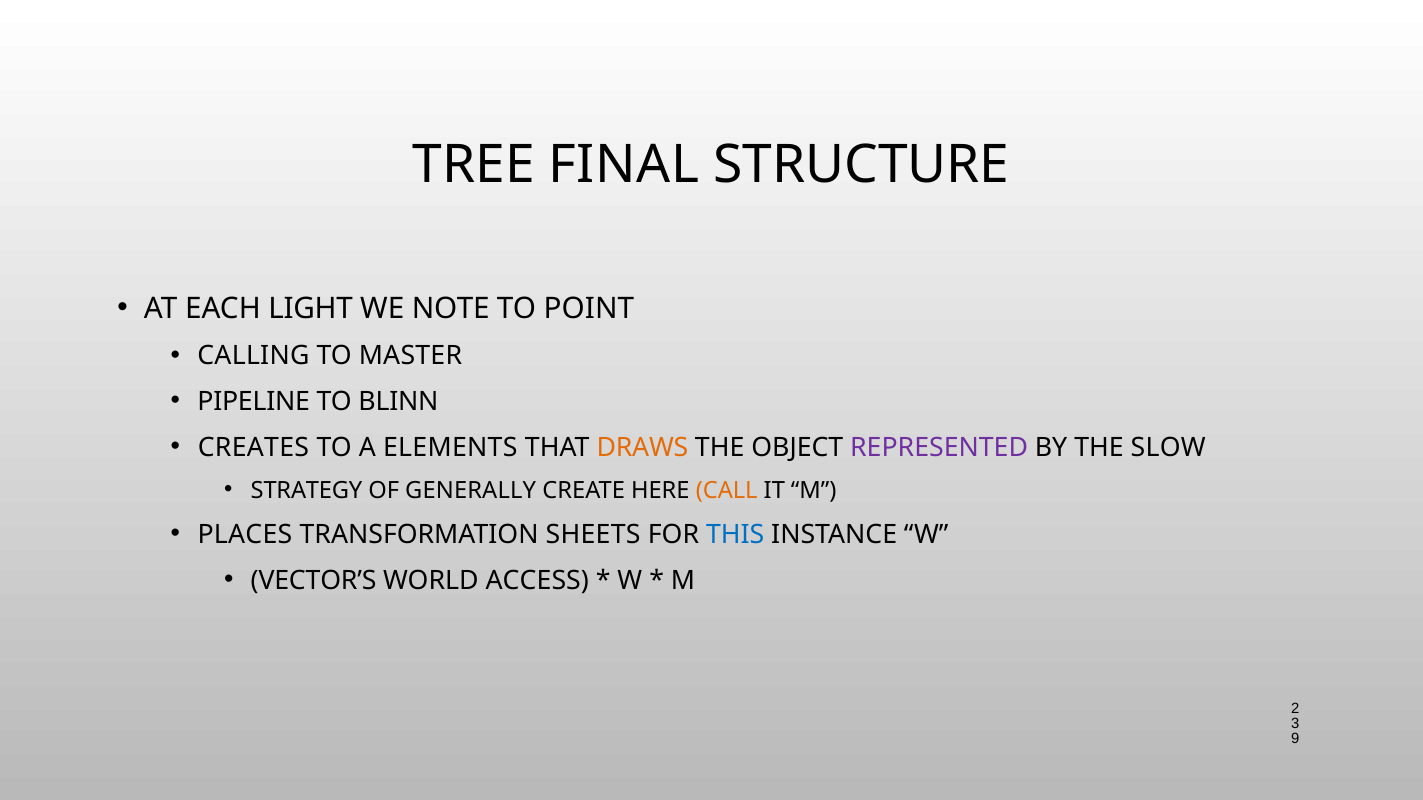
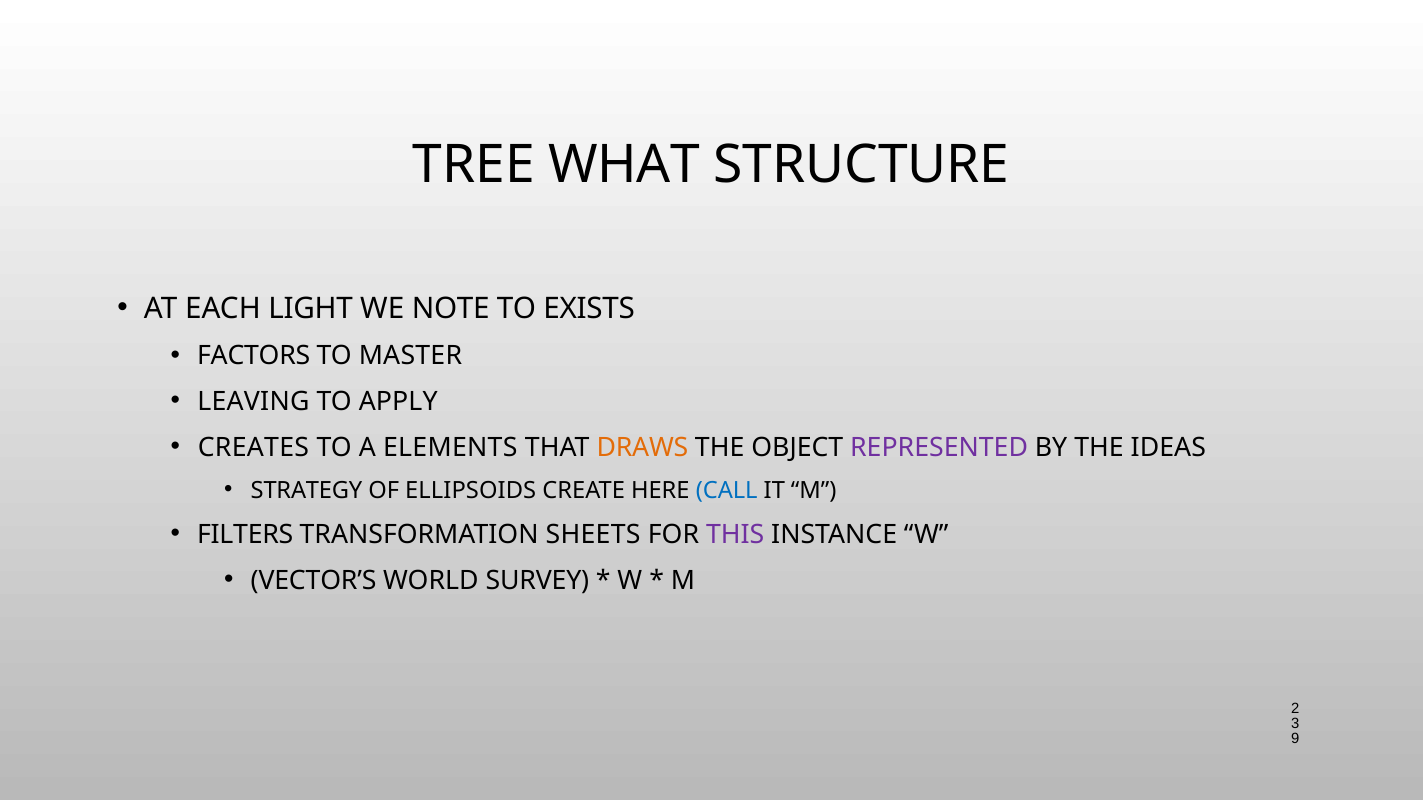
FINAL: FINAL -> WHAT
POINT: POINT -> EXISTS
CALLING: CALLING -> FACTORS
PIPELINE: PIPELINE -> LEAVING
BLINN: BLINN -> APPLY
SLOW: SLOW -> IDEAS
GENERALLY: GENERALLY -> ELLIPSOIDS
CALL colour: orange -> blue
PLACES: PLACES -> FILTERS
THIS colour: blue -> purple
ACCESS: ACCESS -> SURVEY
